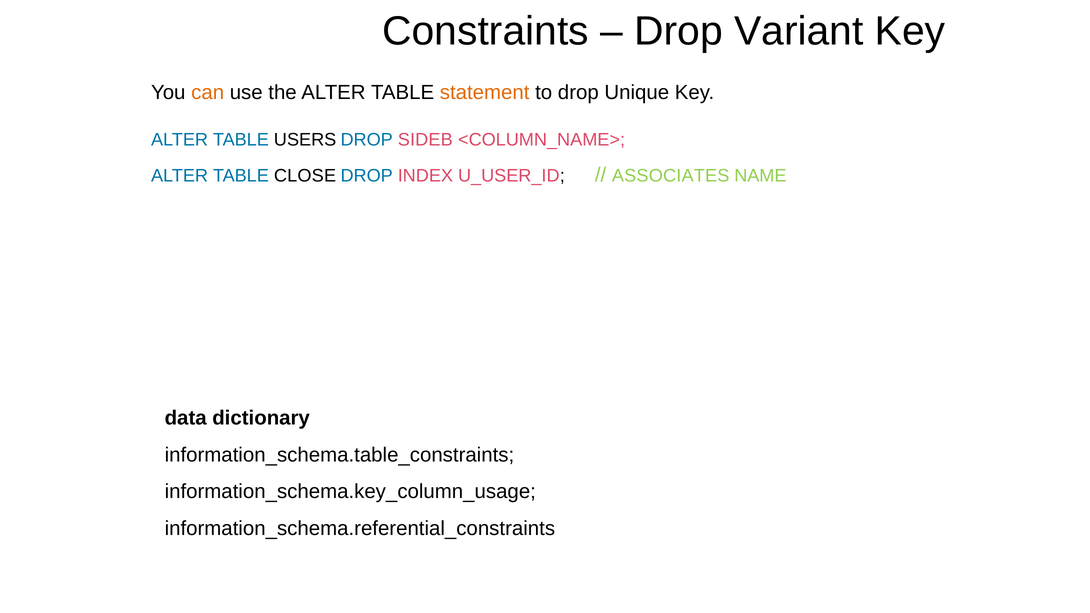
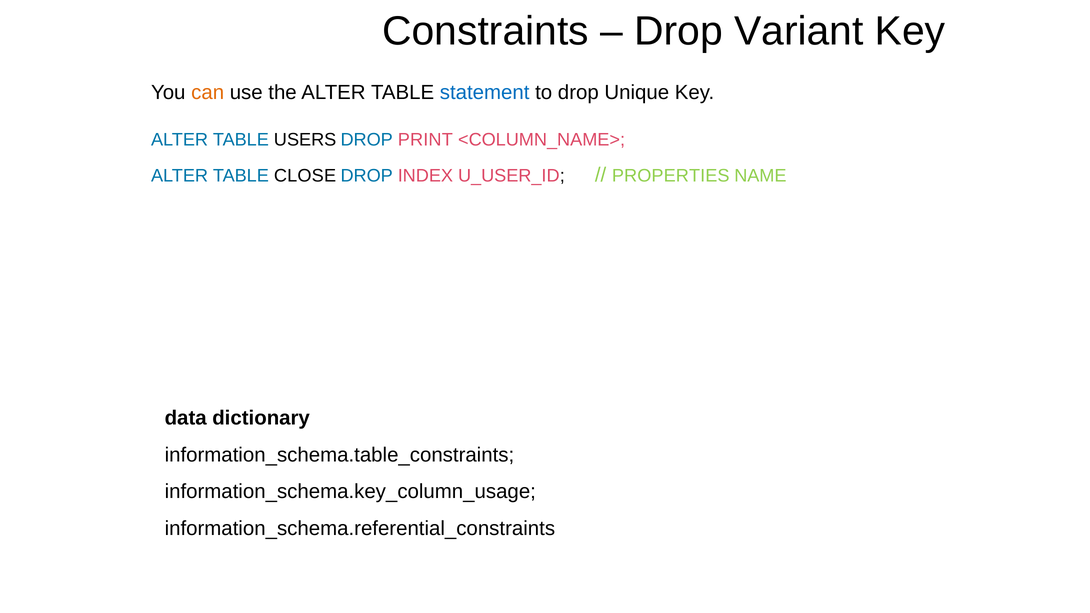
statement colour: orange -> blue
SIDEB: SIDEB -> PRINT
ASSOCIATES: ASSOCIATES -> PROPERTIES
